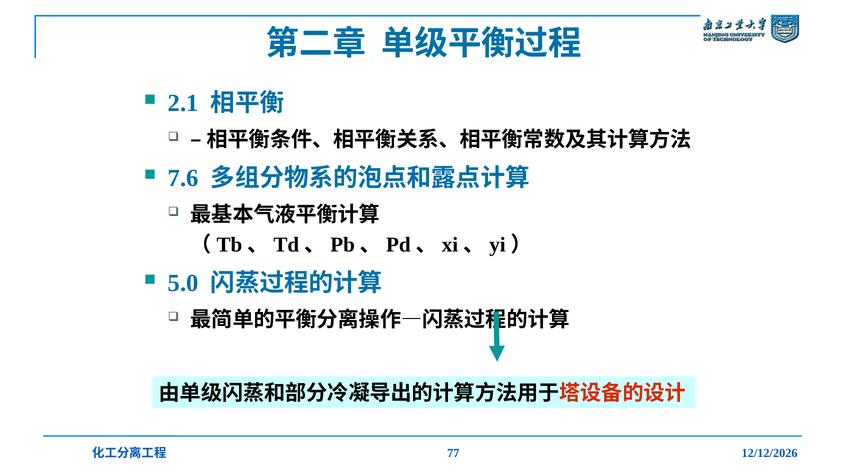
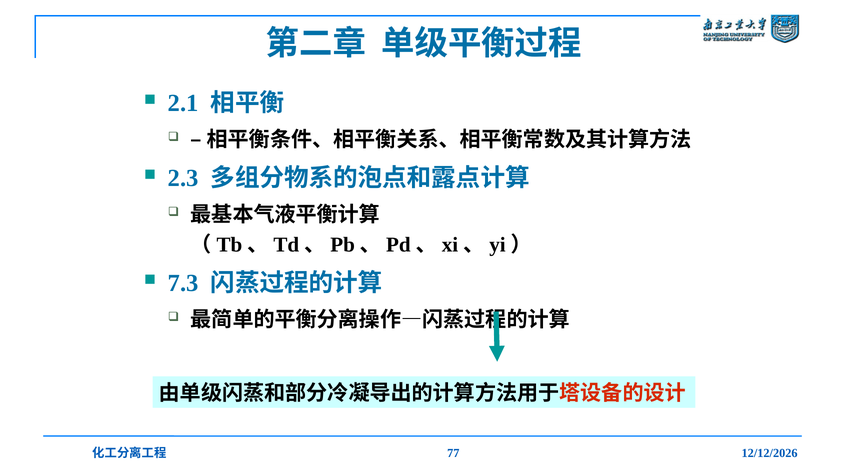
7.6: 7.6 -> 2.3
5.0: 5.0 -> 7.3
